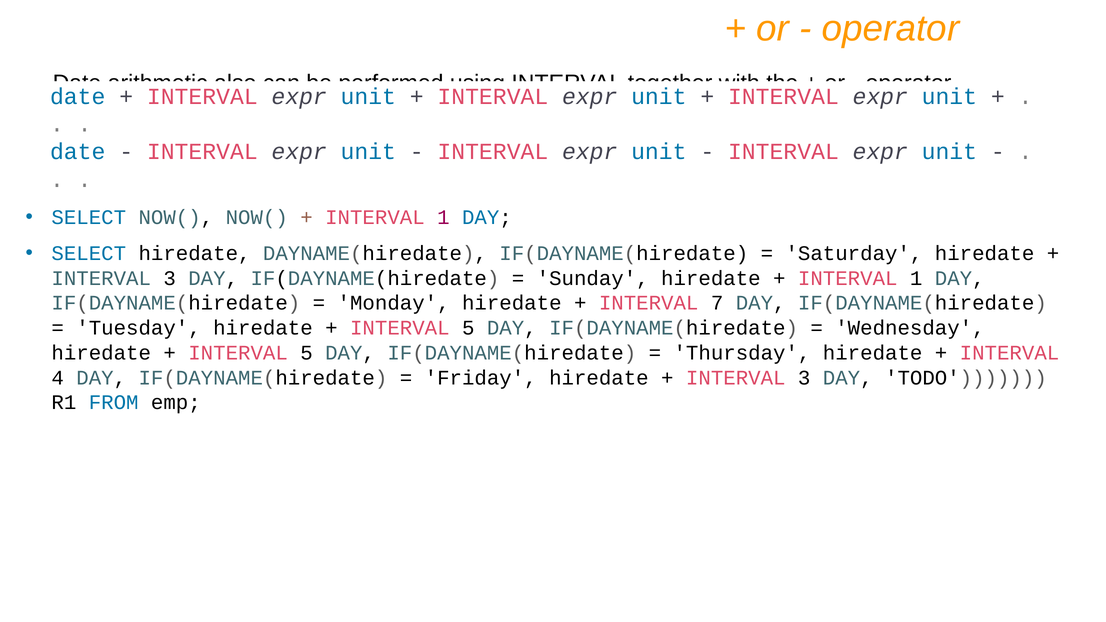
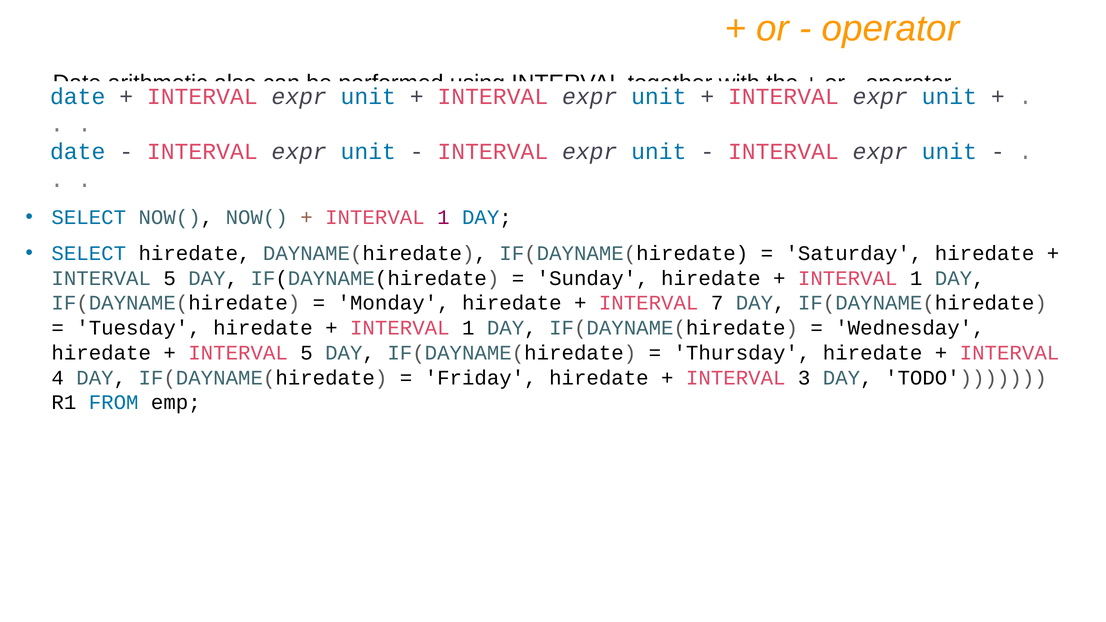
3 at (170, 278): 3 -> 5
5 at (468, 328): 5 -> 1
